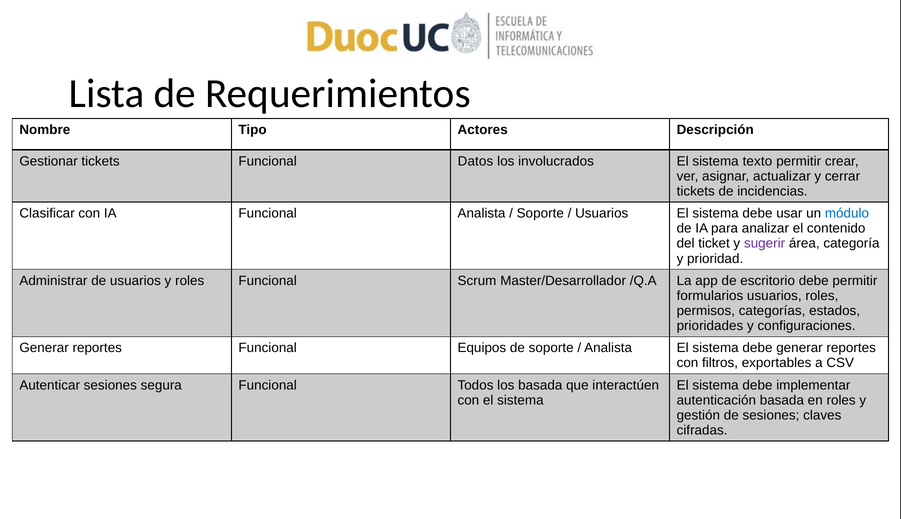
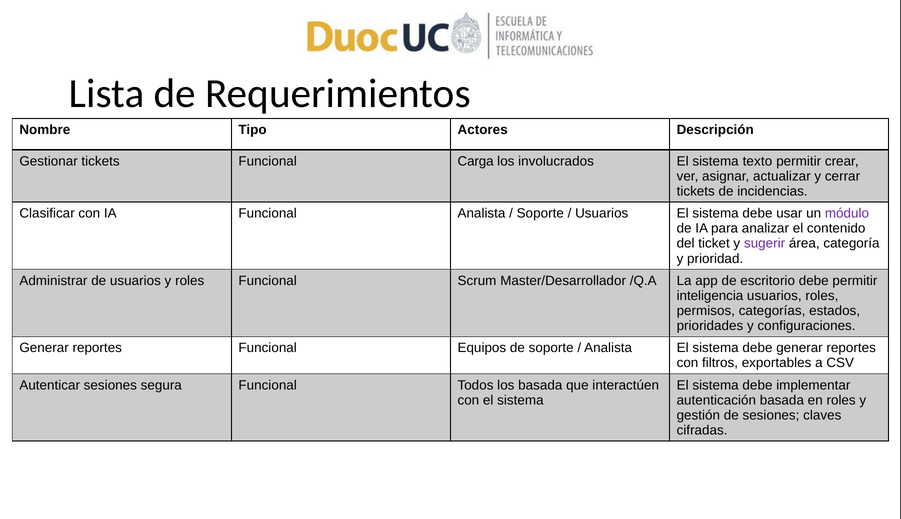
Datos: Datos -> Carga
módulo colour: blue -> purple
formularios: formularios -> inteligencia
